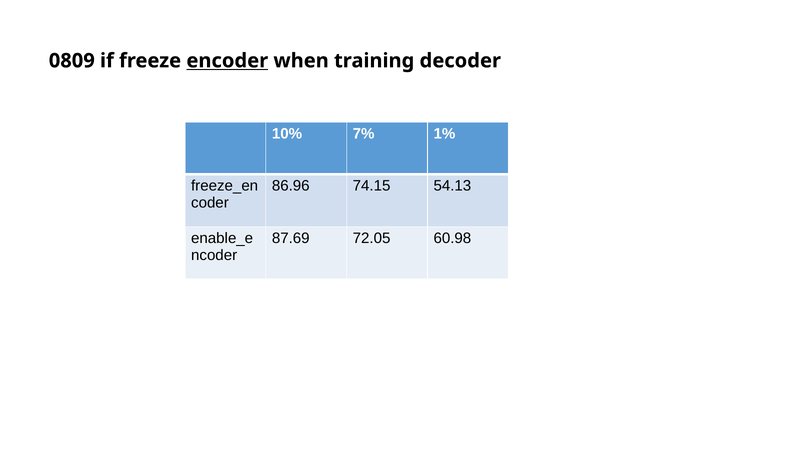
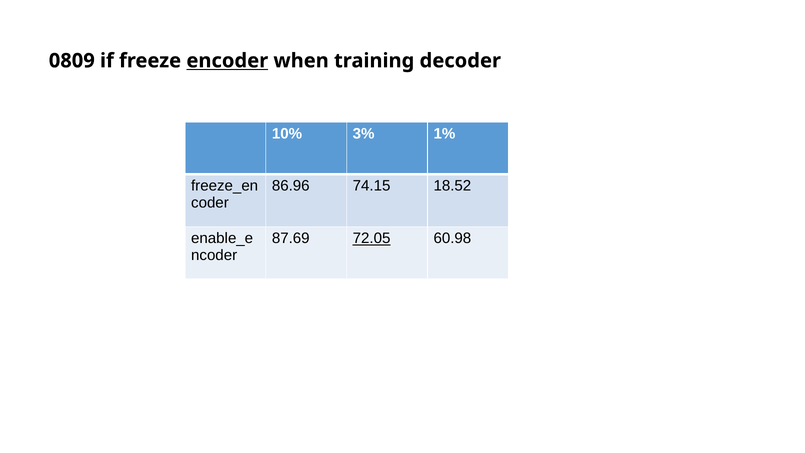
7%: 7% -> 3%
54.13: 54.13 -> 18.52
72.05 underline: none -> present
